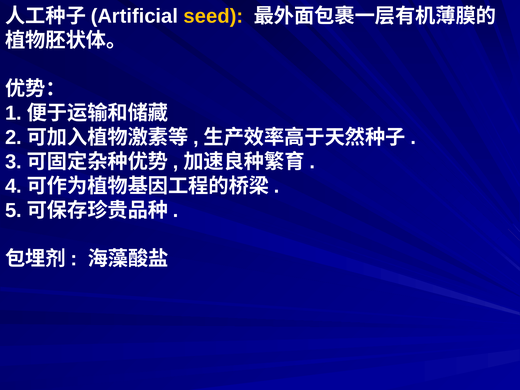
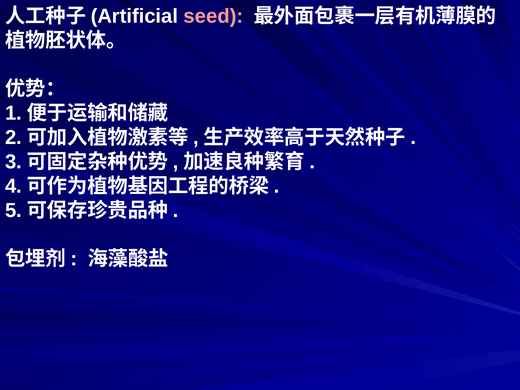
seed colour: yellow -> pink
